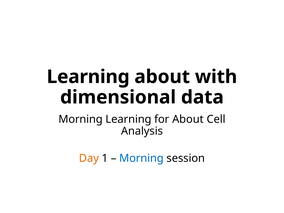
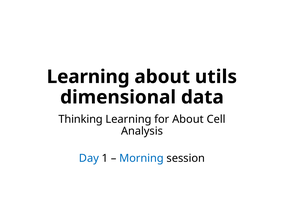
with: with -> utils
Morning at (81, 119): Morning -> Thinking
Day colour: orange -> blue
